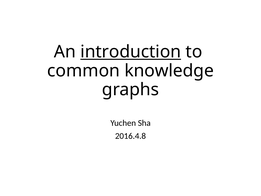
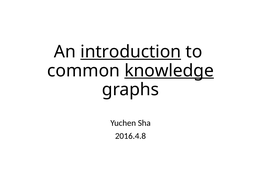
knowledge underline: none -> present
